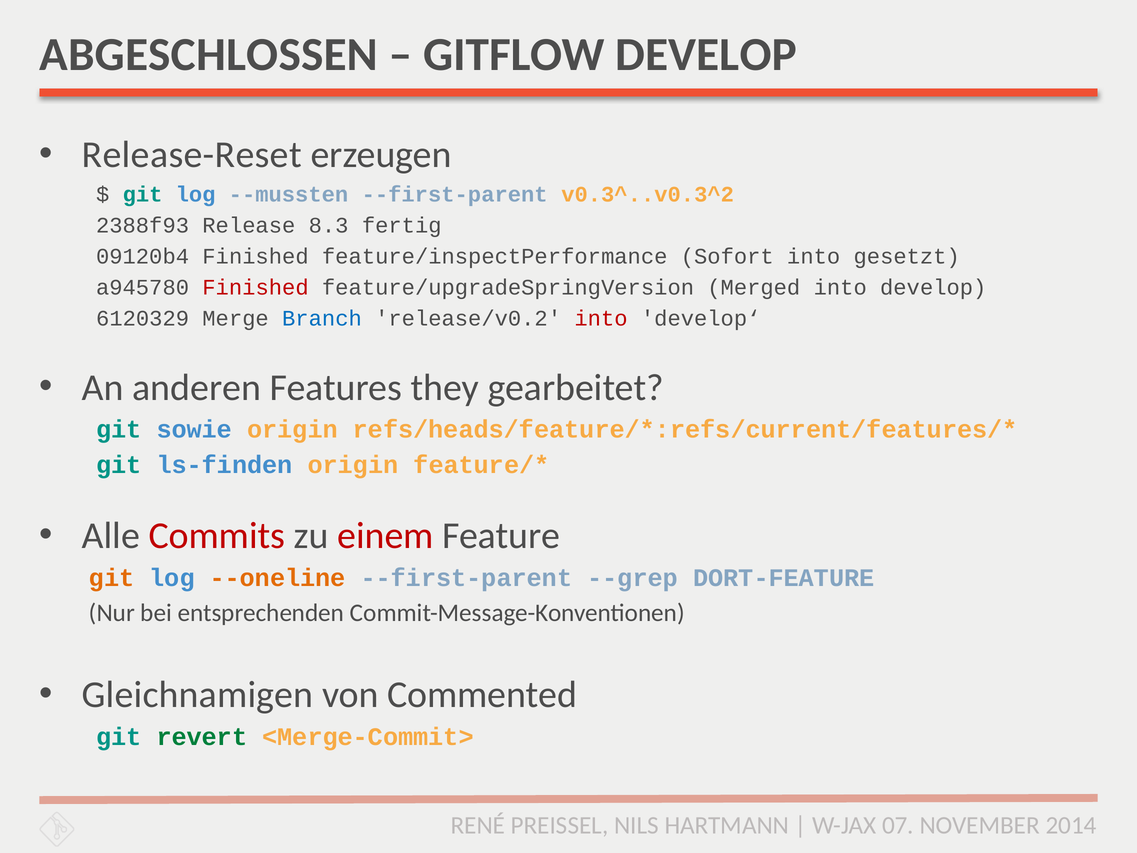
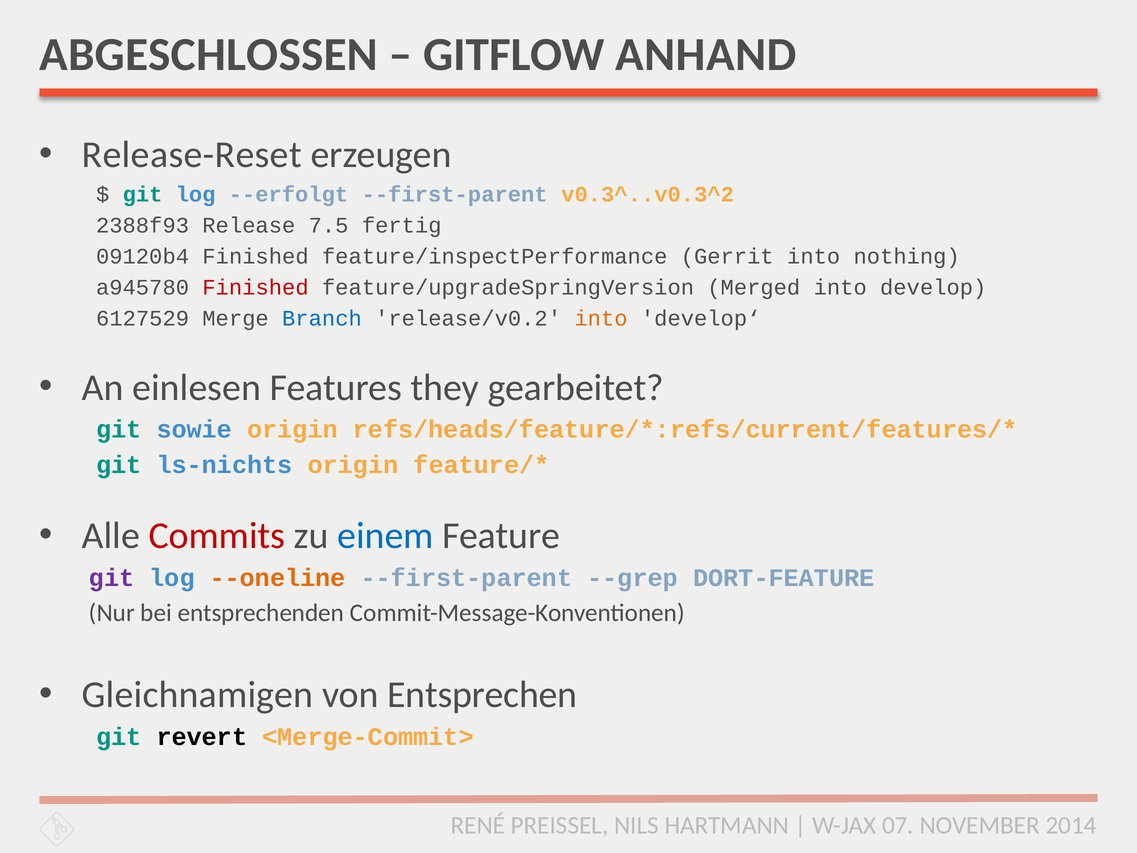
GITFLOW DEVELOP: DEVELOP -> ANHAND
--mussten: --mussten -> --erfolgt
8.3: 8.3 -> 7.5
Sofort: Sofort -> Gerrit
gesetzt: gesetzt -> nothing
6120329: 6120329 -> 6127529
into at (601, 318) colour: red -> orange
anderen: anderen -> einlesen
ls-finden: ls-finden -> ls-nichts
einem colour: red -> blue
git at (112, 578) colour: orange -> purple
Commented: Commented -> Entsprechen
revert colour: green -> black
